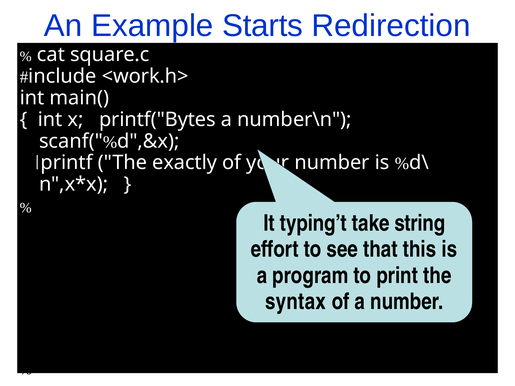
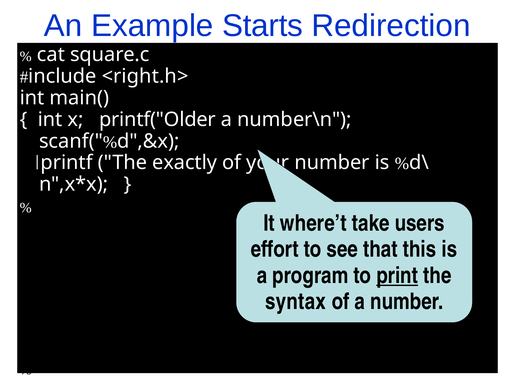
<work.h>: <work.h> -> <right.h>
printf("Bytes: printf("Bytes -> printf("Older
typing’t: typing’t -> where’t
string: string -> users
print underline: none -> present
